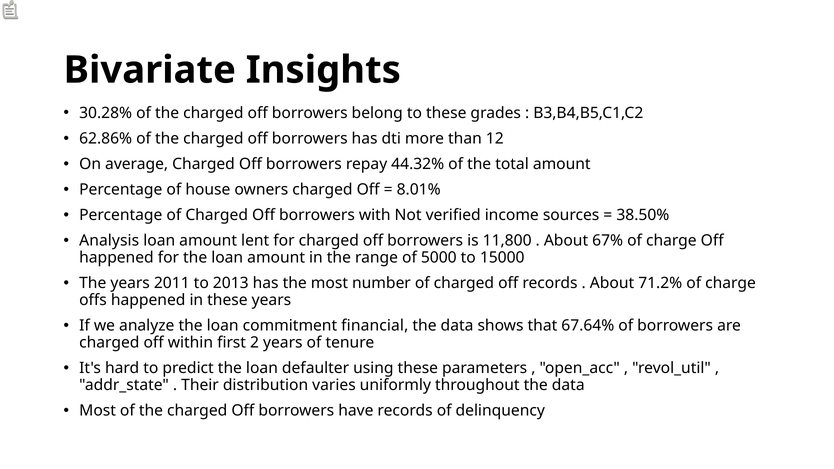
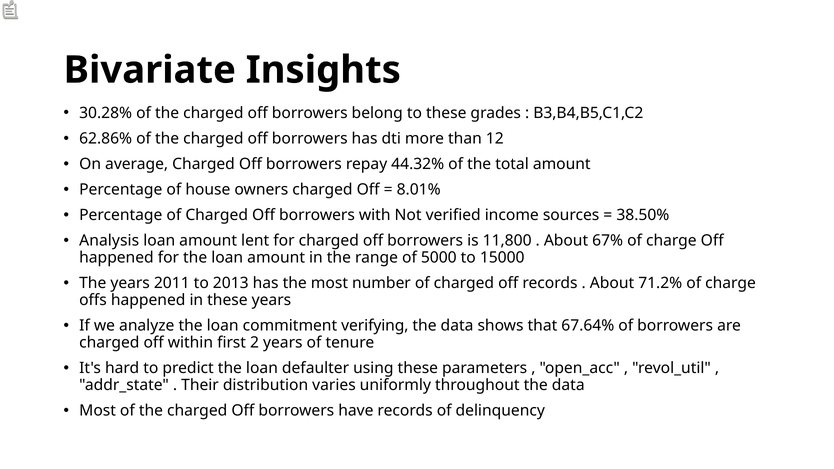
financial: financial -> verifying
